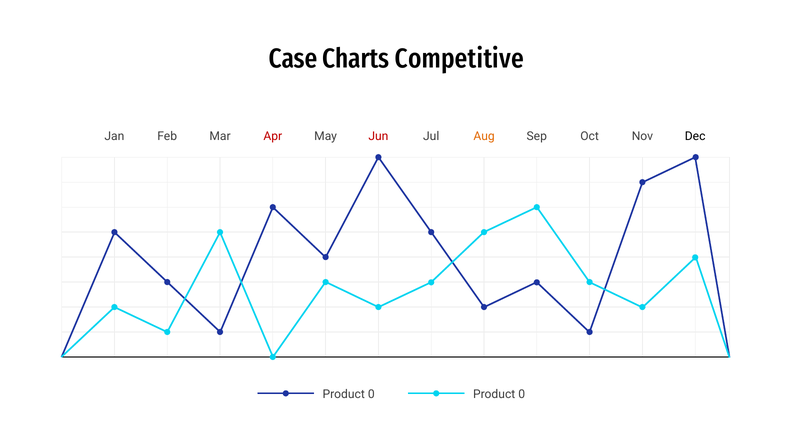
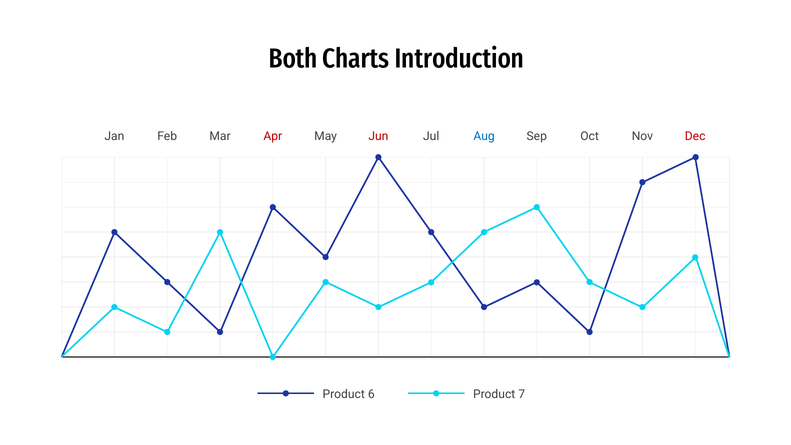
Case: Case -> Both
Competitive: Competitive -> Introduction
Aug colour: orange -> blue
Dec colour: black -> red
0 at (371, 394): 0 -> 6
0 at (522, 394): 0 -> 7
